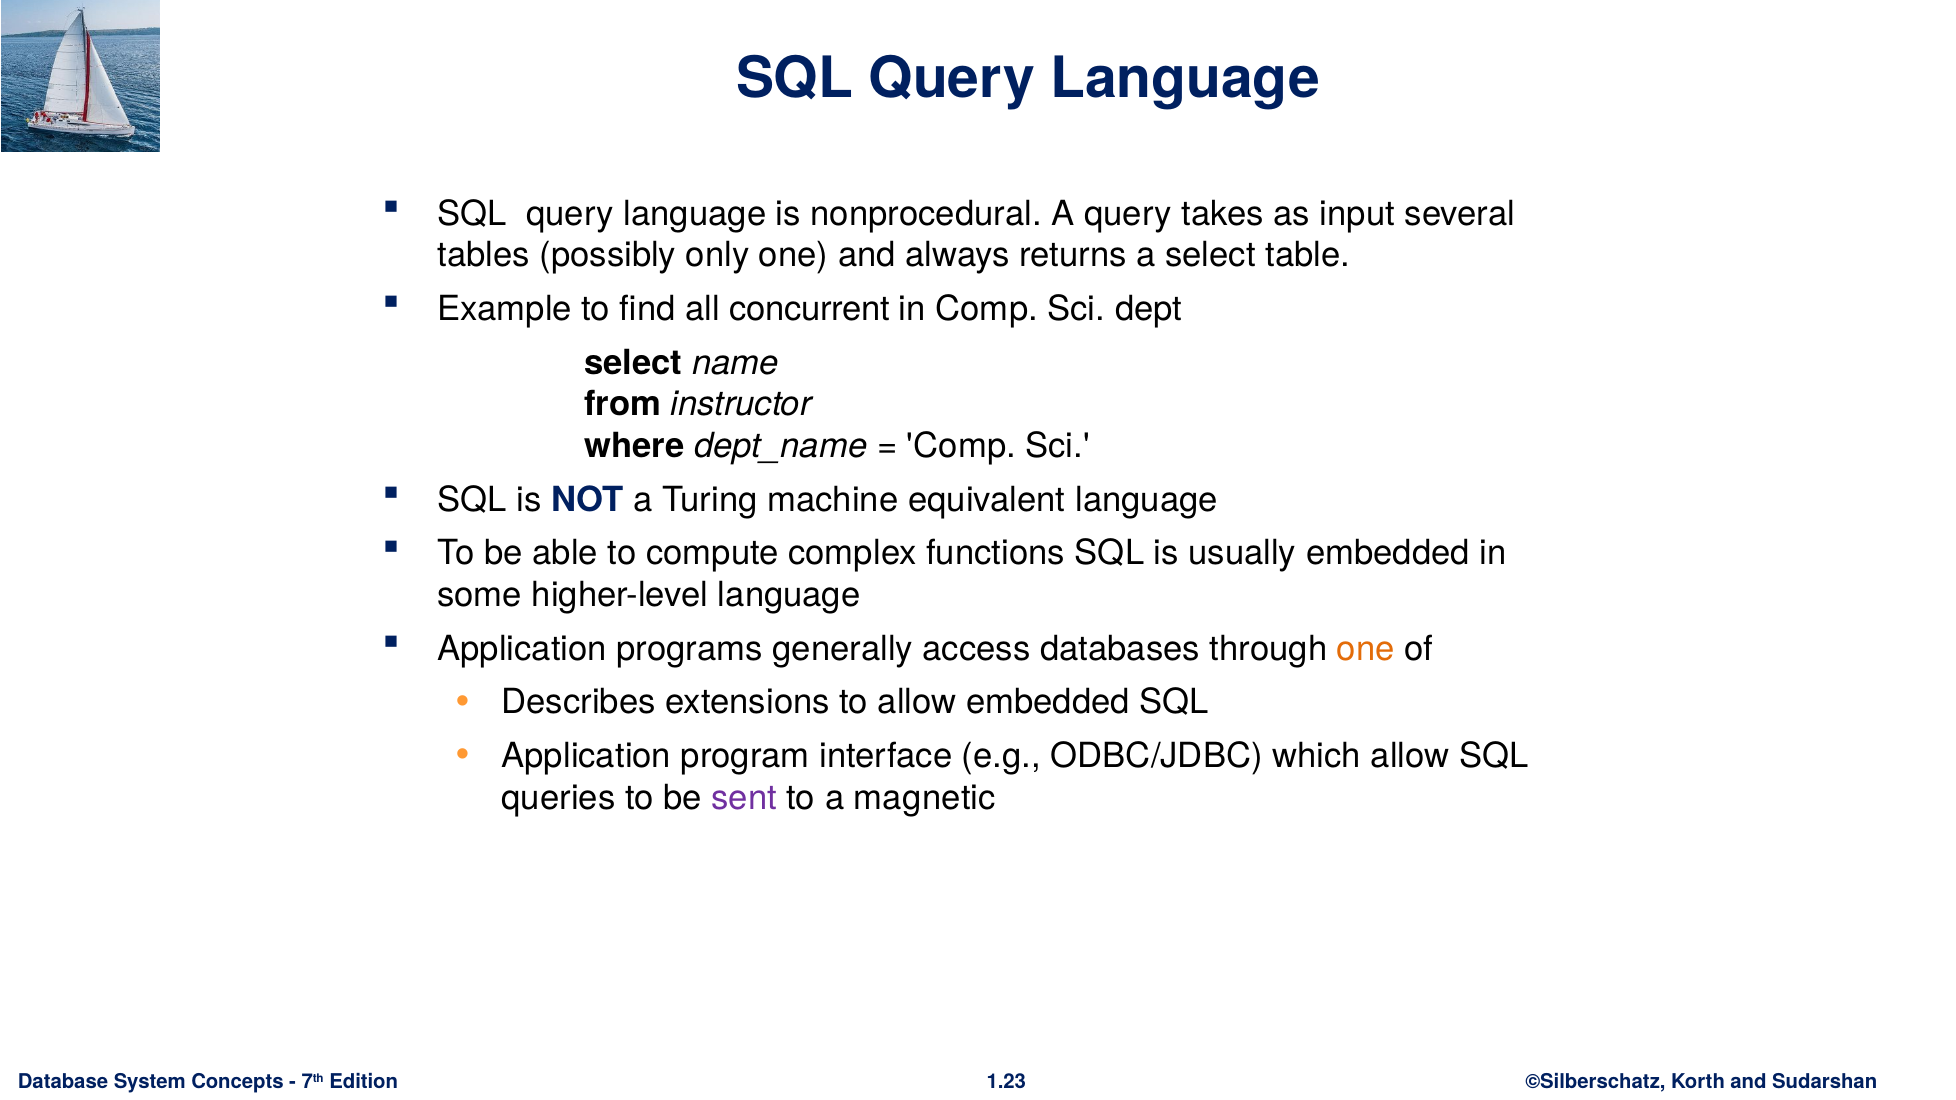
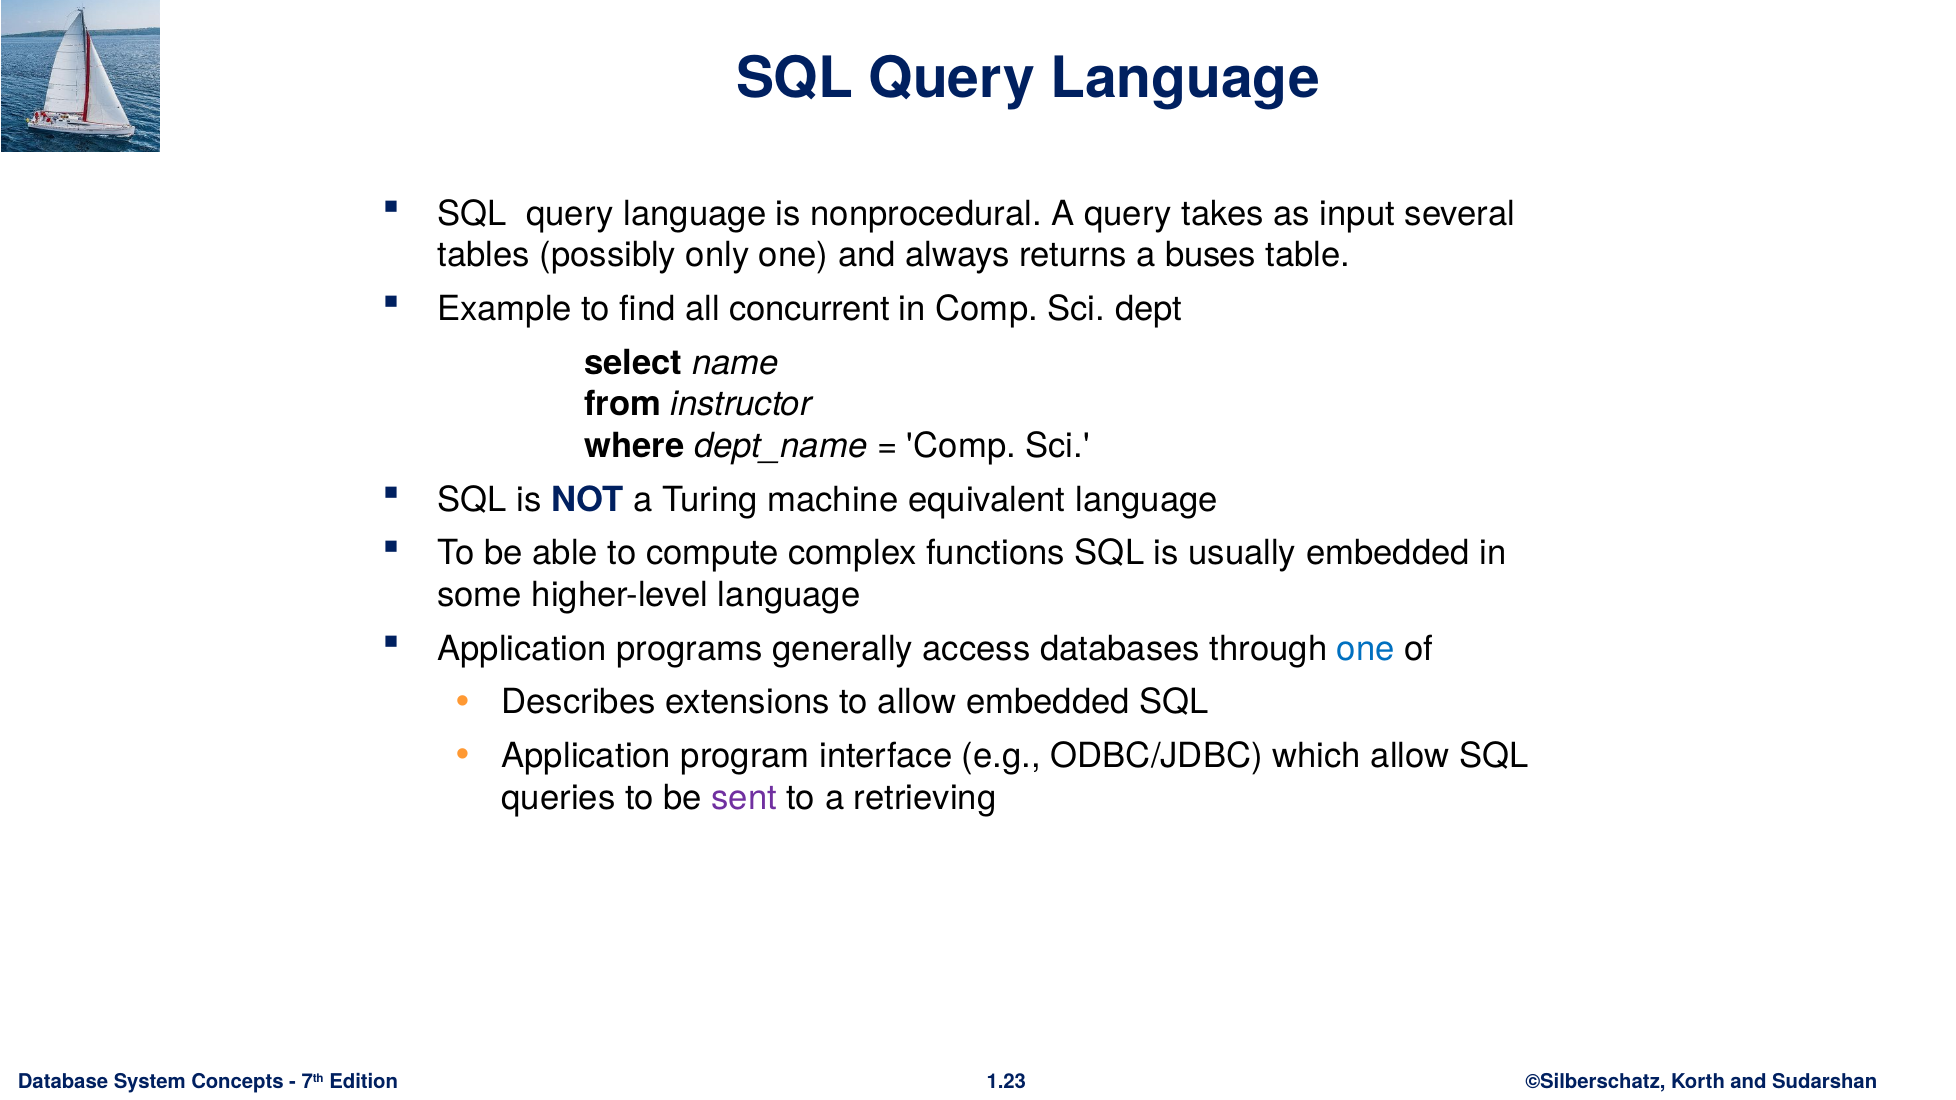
a select: select -> buses
one at (1366, 649) colour: orange -> blue
magnetic: magnetic -> retrieving
